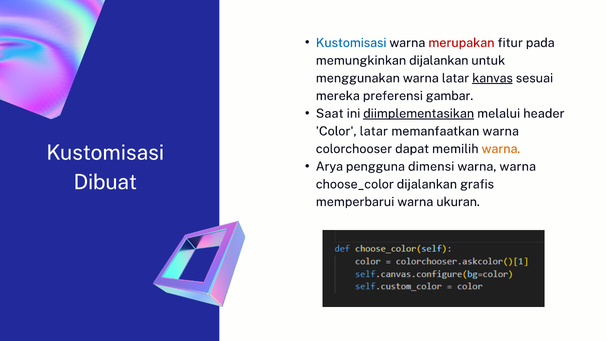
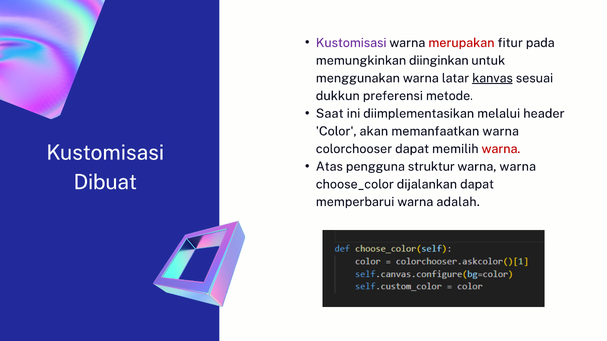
Kustomisasi at (351, 43) colour: blue -> purple
memungkinkan dijalankan: dijalankan -> diinginkan
mereka: mereka -> dukkun
gambar: gambar -> metode
diimplementasikan underline: present -> none
Color latar: latar -> akan
warna at (501, 149) colour: orange -> red
Arya: Arya -> Atas
dimensi: dimensi -> struktur
dijalankan grafis: grafis -> dapat
ukuran: ukuran -> adalah
